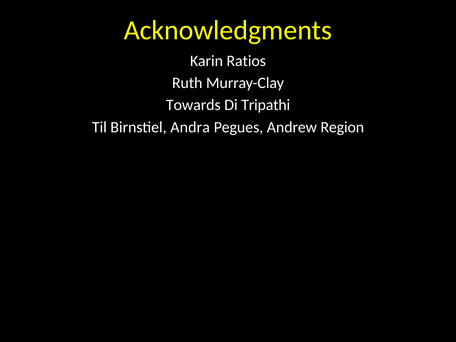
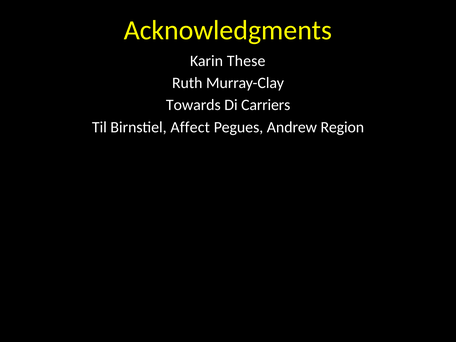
Ratios: Ratios -> These
Tripathi: Tripathi -> Carriers
Andra: Andra -> Affect
